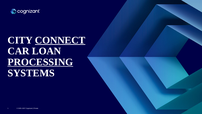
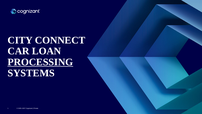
CONNECT underline: present -> none
